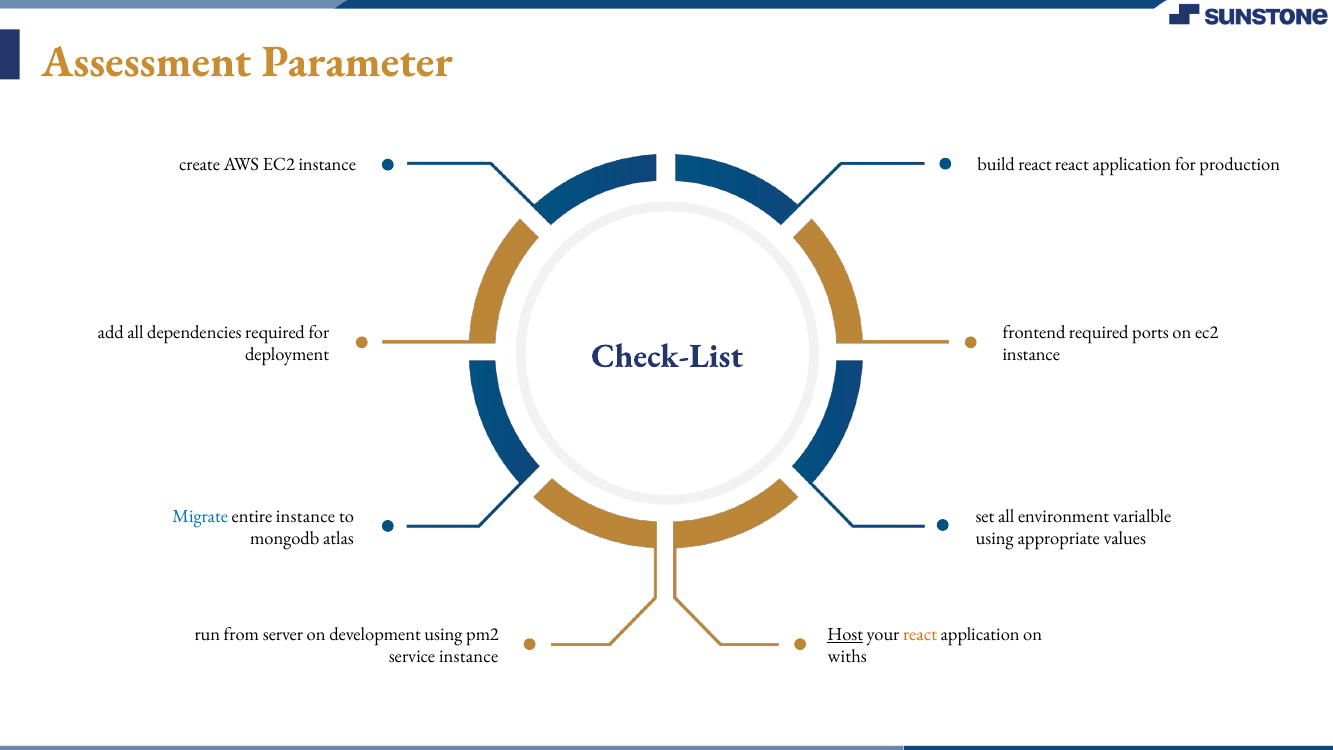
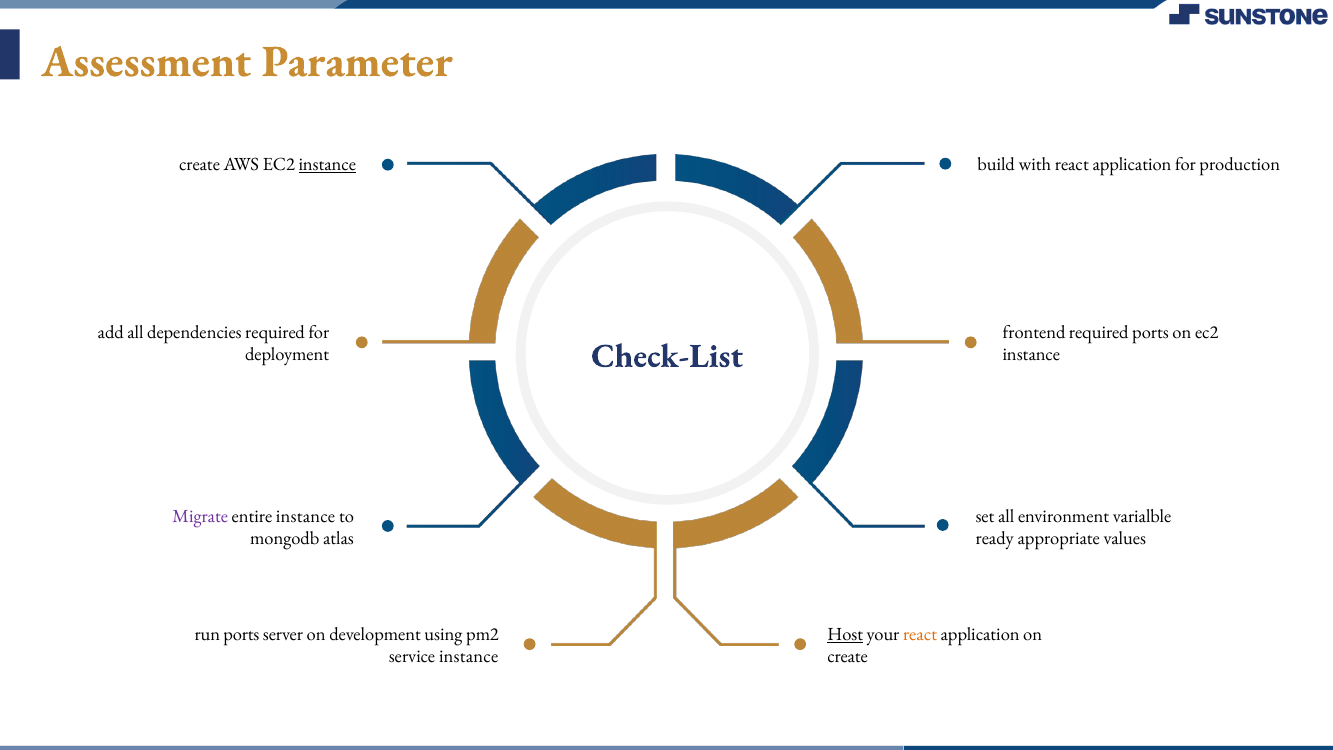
instance at (327, 165) underline: none -> present
build react: react -> with
Migrate colour: blue -> purple
using at (995, 538): using -> ready
run from: from -> ports
withs at (847, 656): withs -> create
